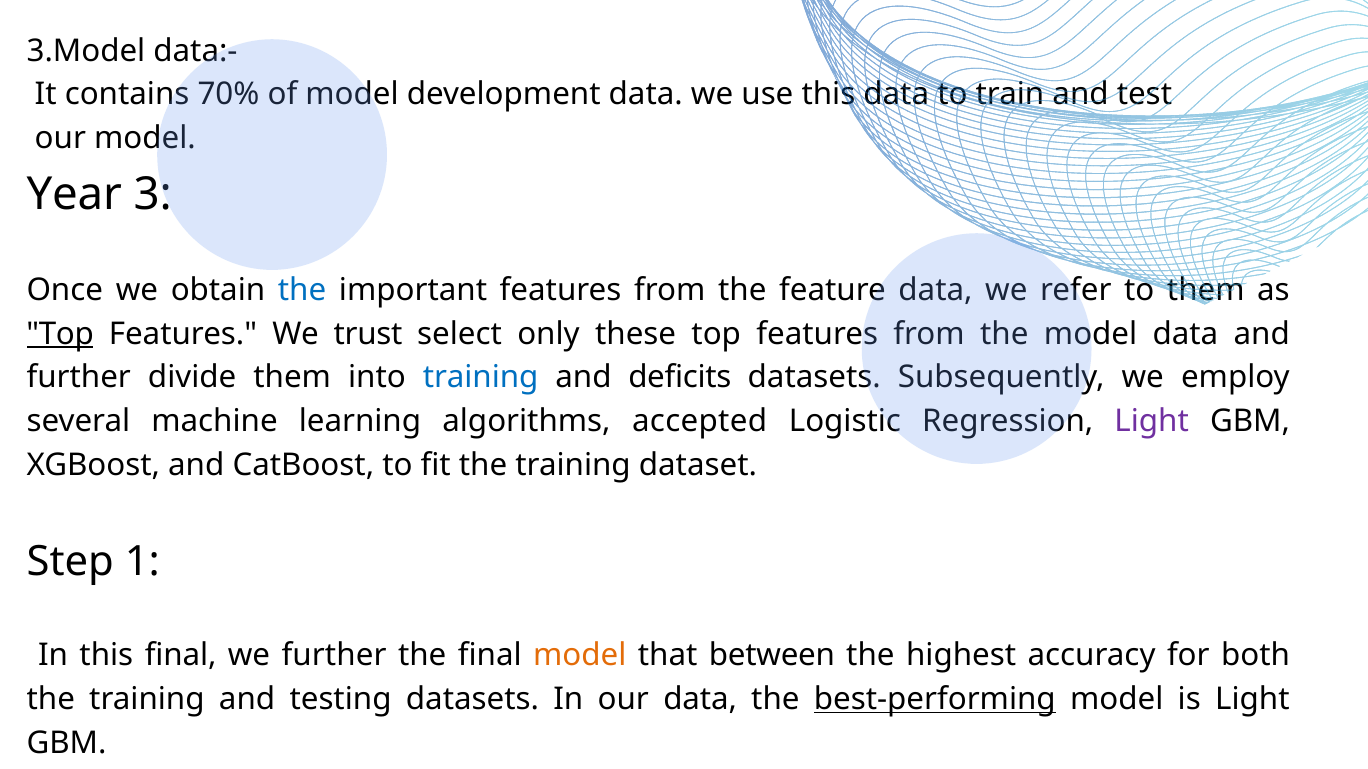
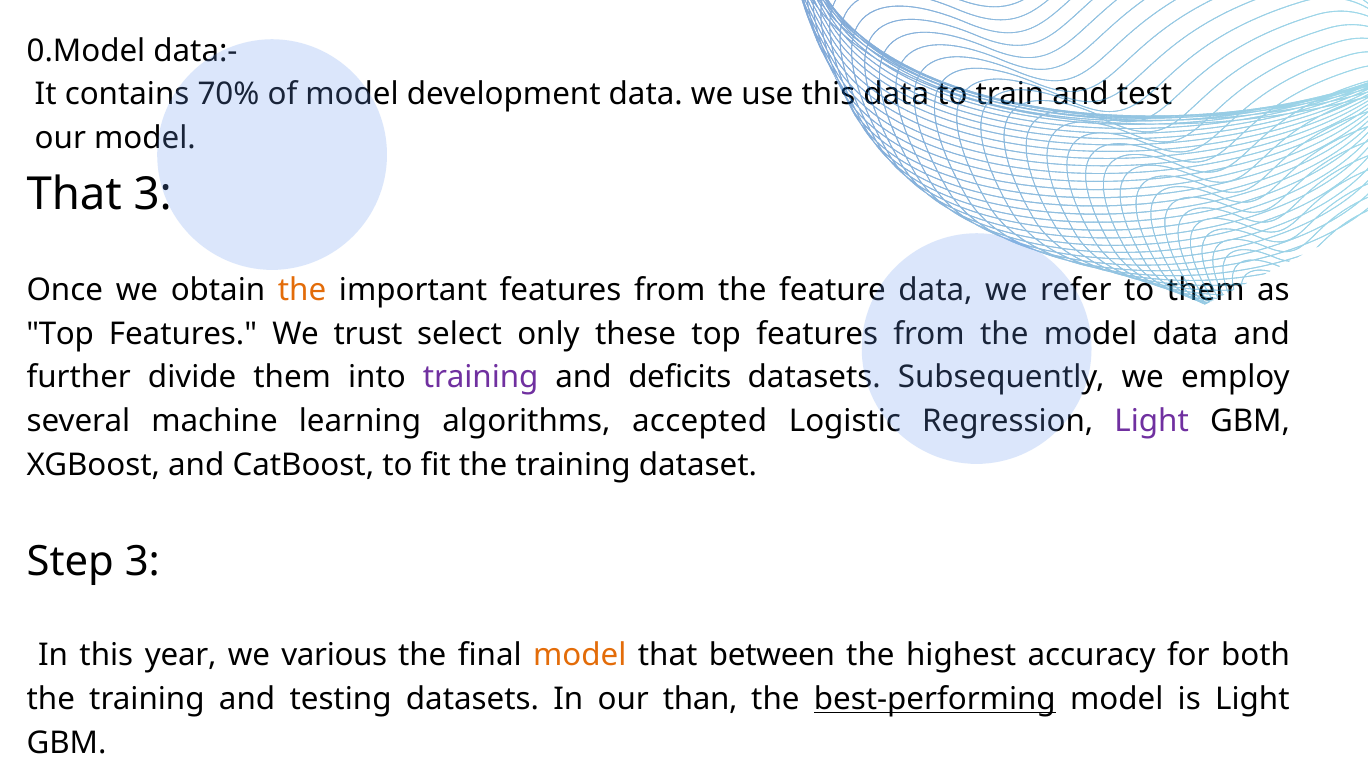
3.Model: 3.Model -> 0.Model
Year at (74, 195): Year -> That
the at (302, 290) colour: blue -> orange
Top at (60, 334) underline: present -> none
training at (481, 378) colour: blue -> purple
Step 1: 1 -> 3
this final: final -> year
we further: further -> various
our data: data -> than
